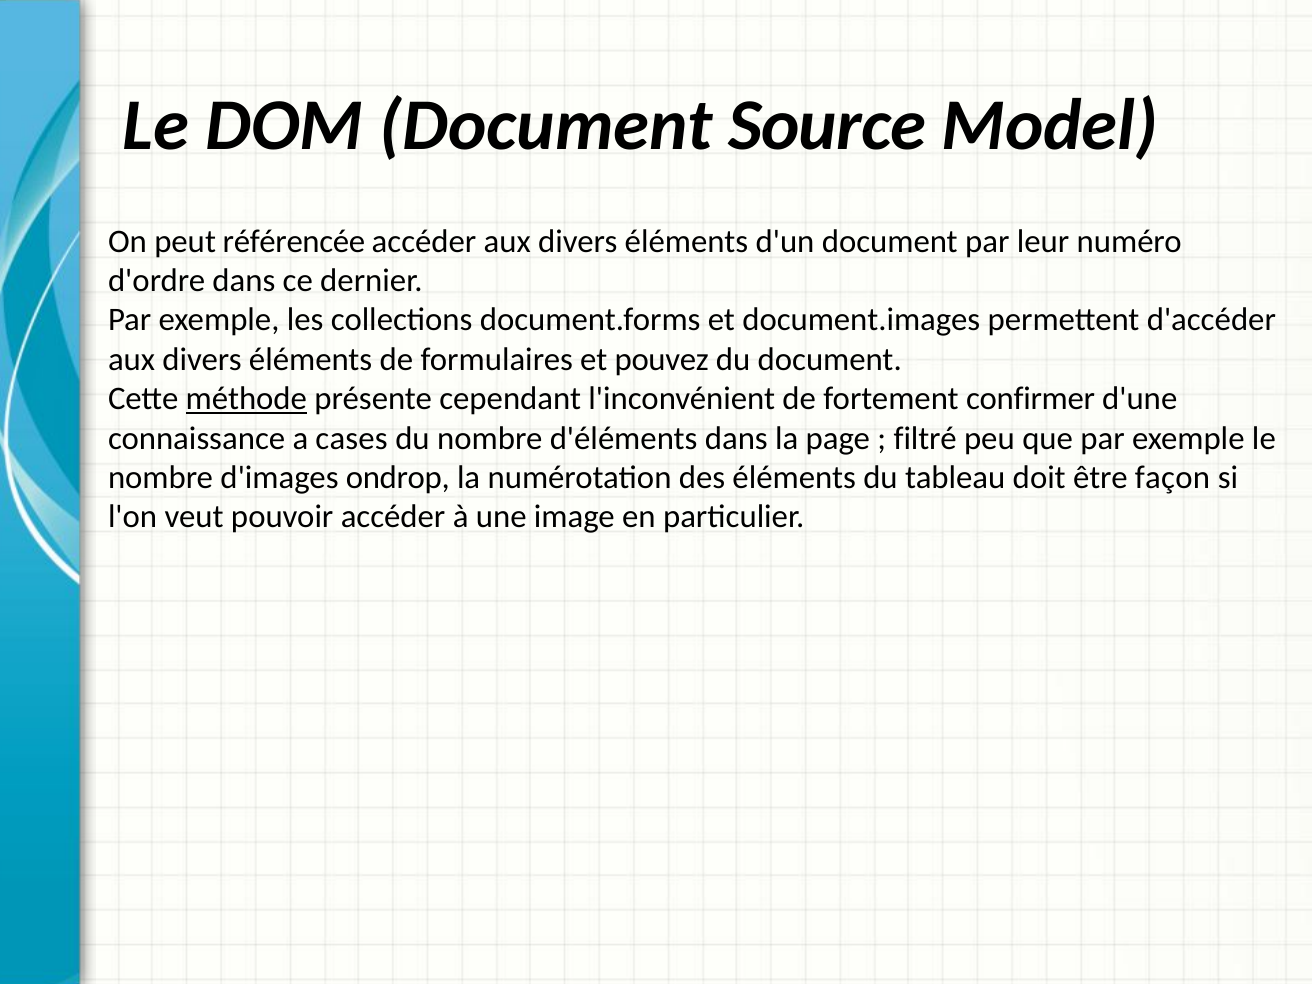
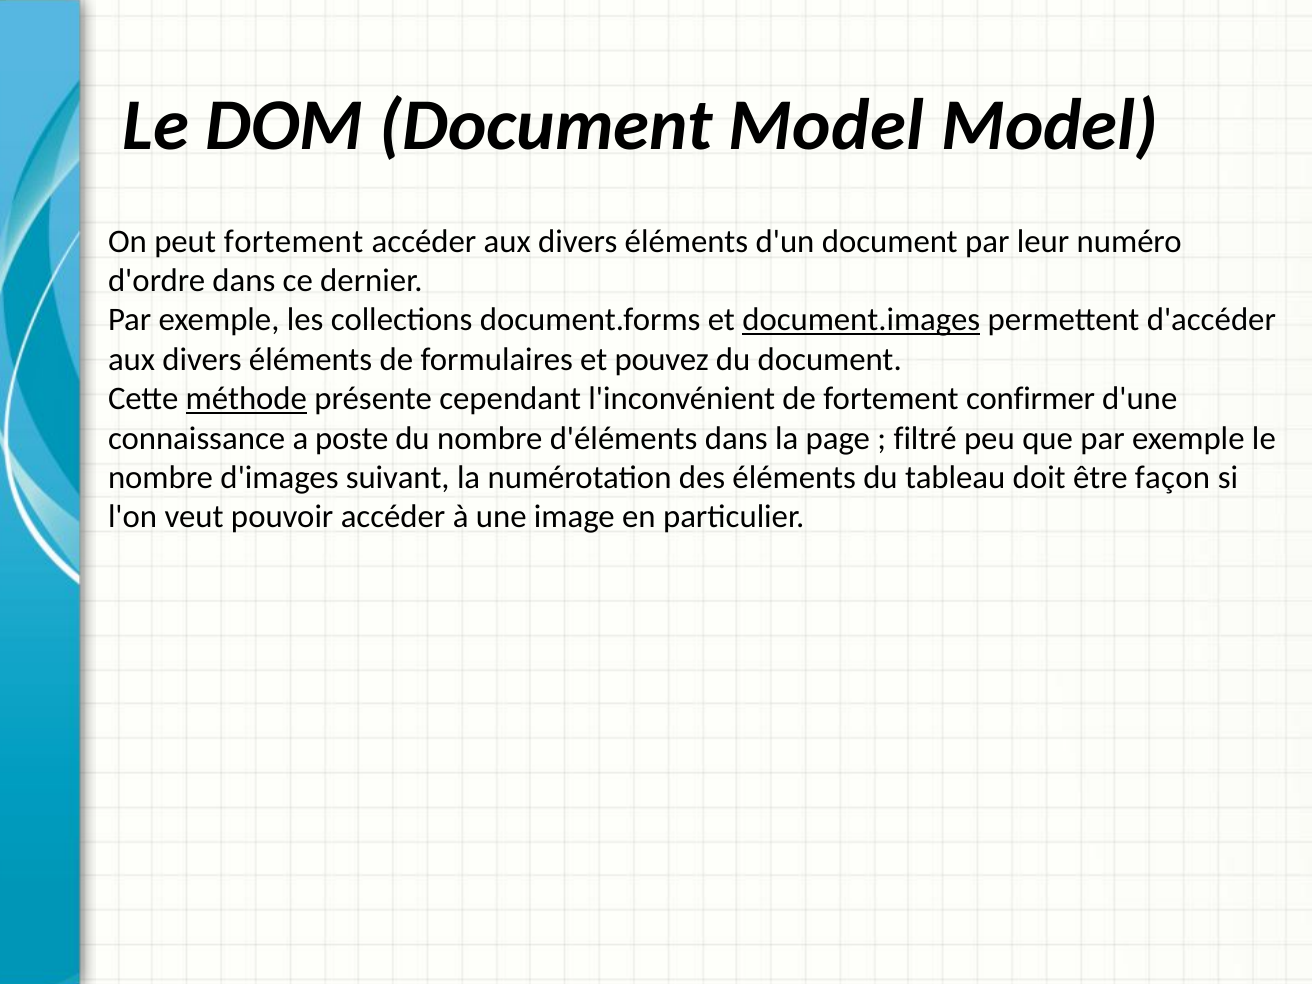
Document Source: Source -> Model
peut référencée: référencée -> fortement
document.images underline: none -> present
cases: cases -> poste
ondrop: ondrop -> suivant
